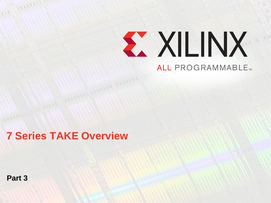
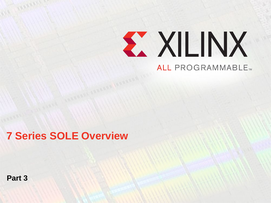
TAKE: TAKE -> SOLE
